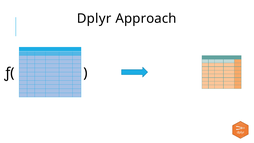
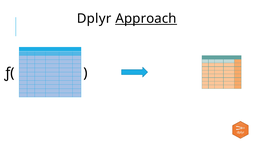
Approach underline: none -> present
